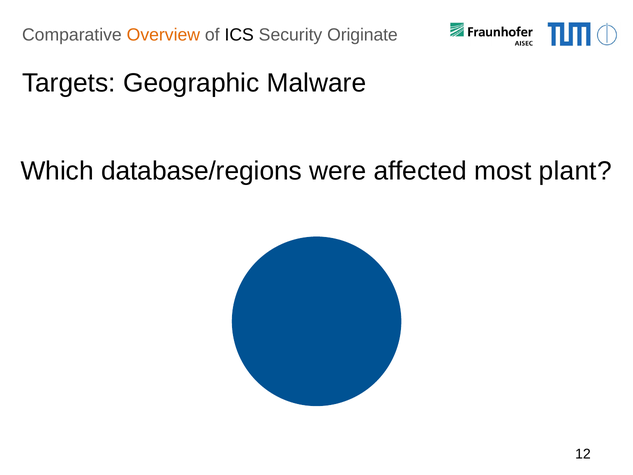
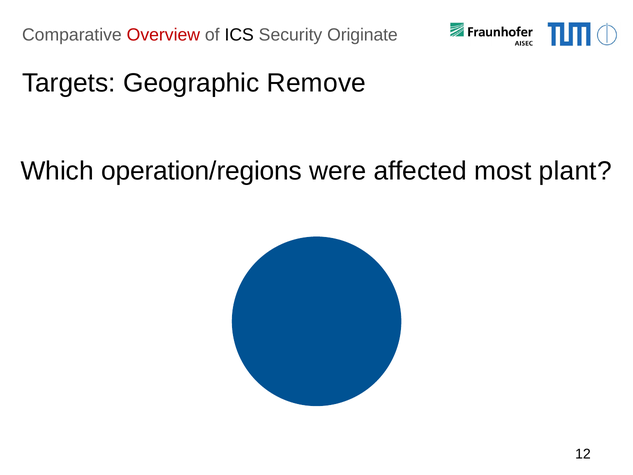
Overview colour: orange -> red
Malware: Malware -> Remove
database/regions: database/regions -> operation/regions
